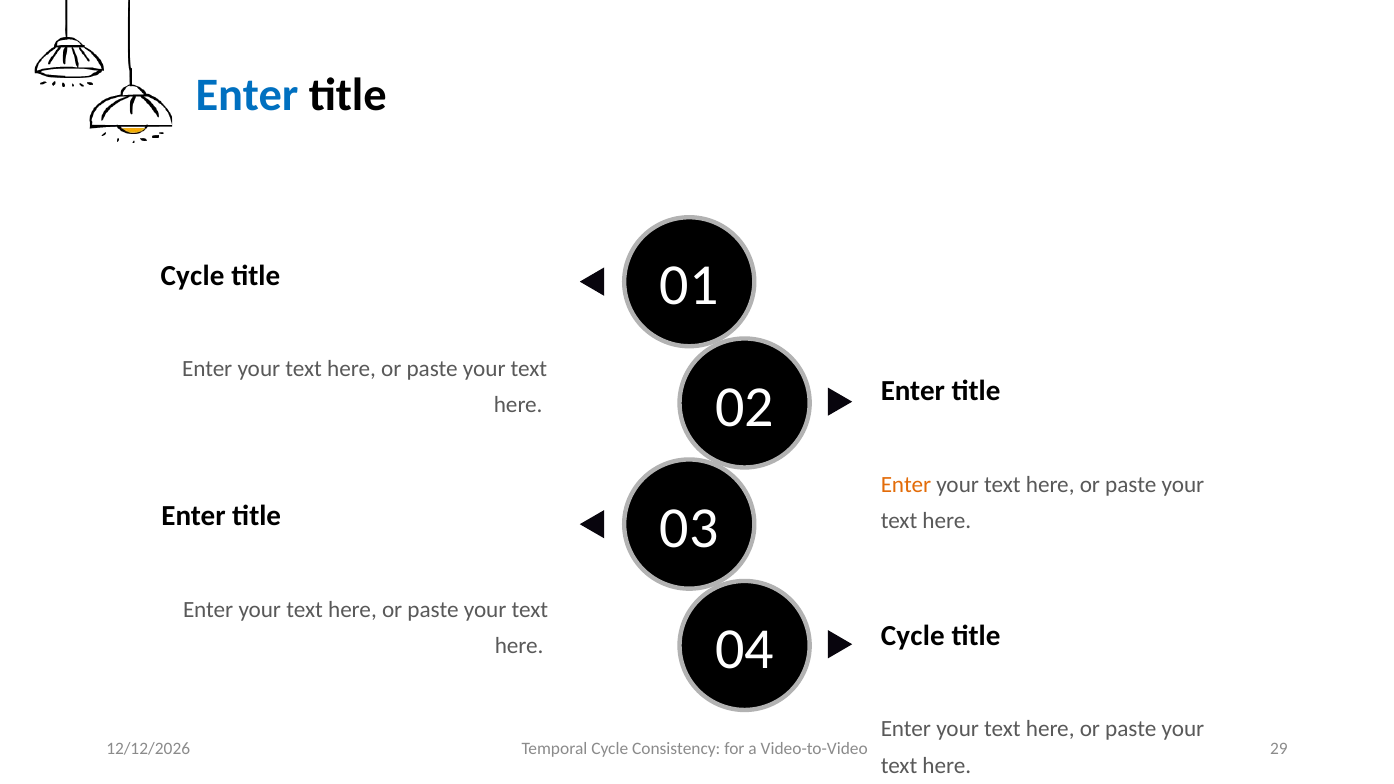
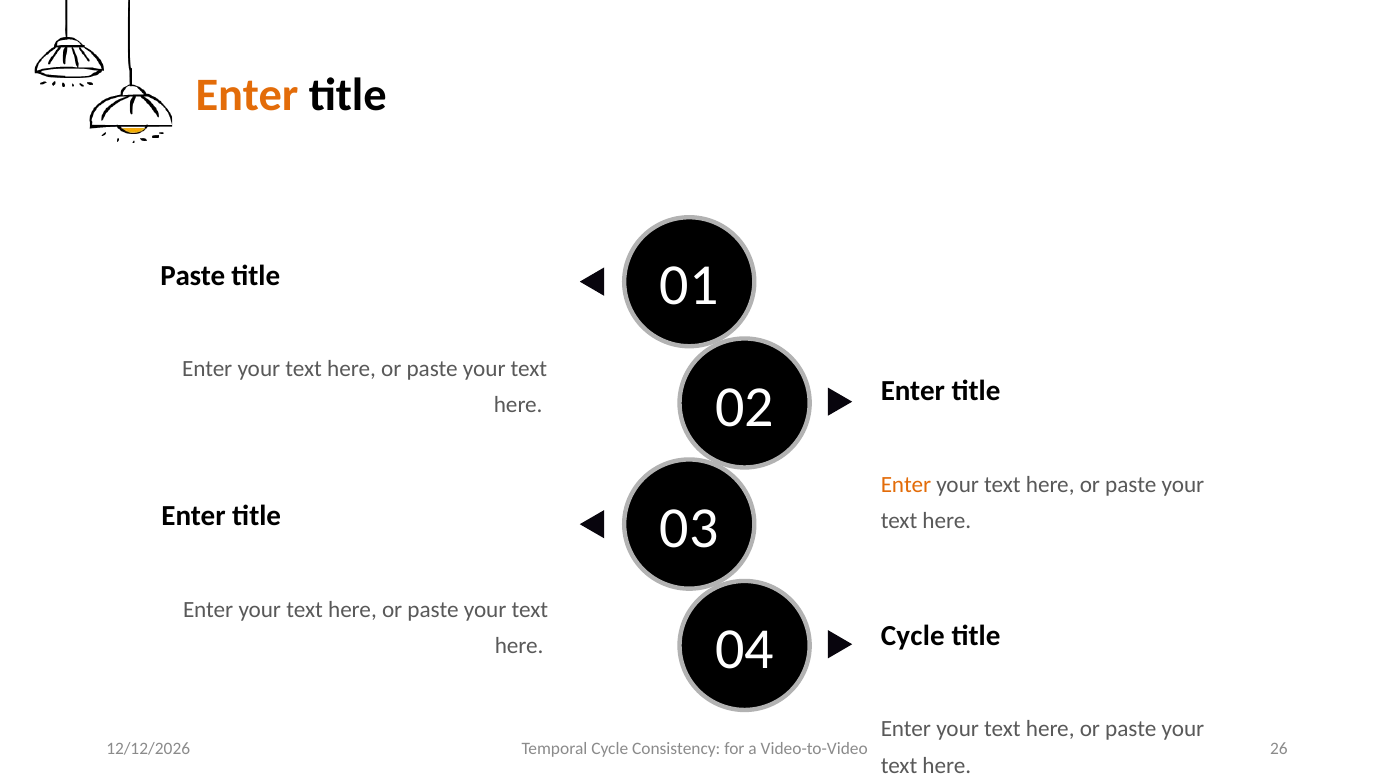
Enter at (247, 96) colour: blue -> orange
Cycle at (193, 276): Cycle -> Paste
29: 29 -> 26
